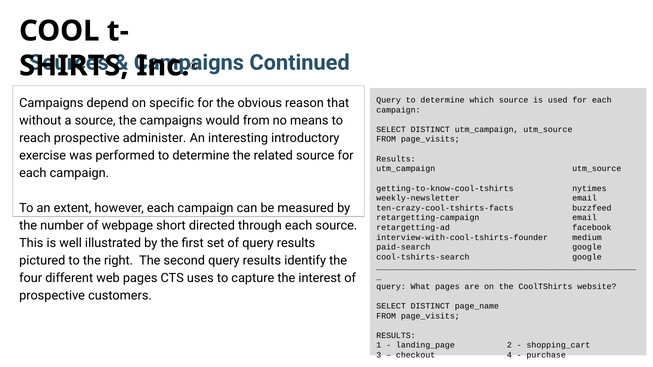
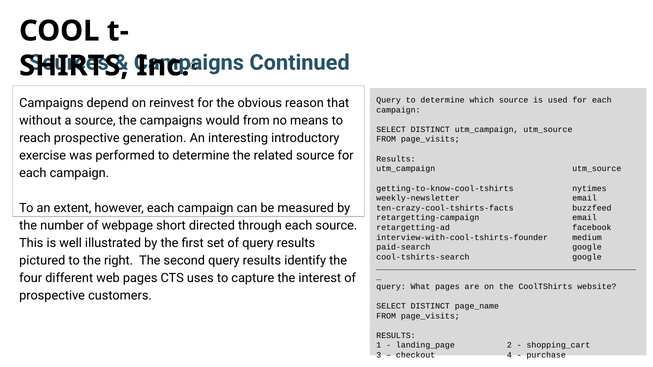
specific: specific -> reinvest
administer: administer -> generation
